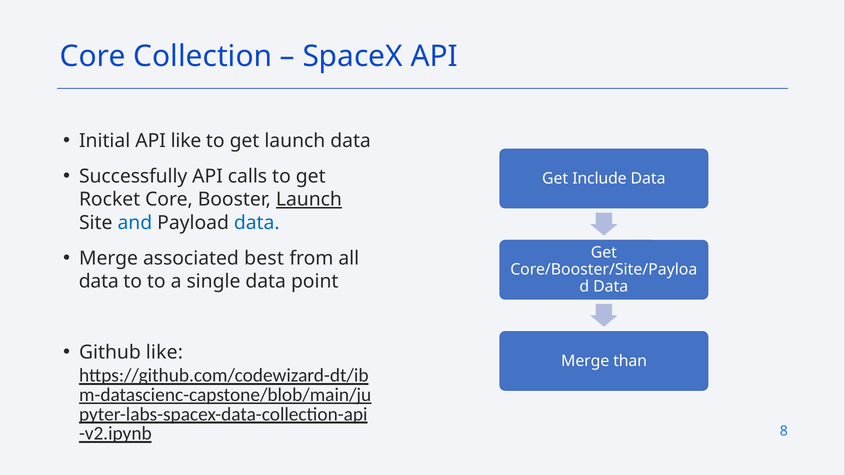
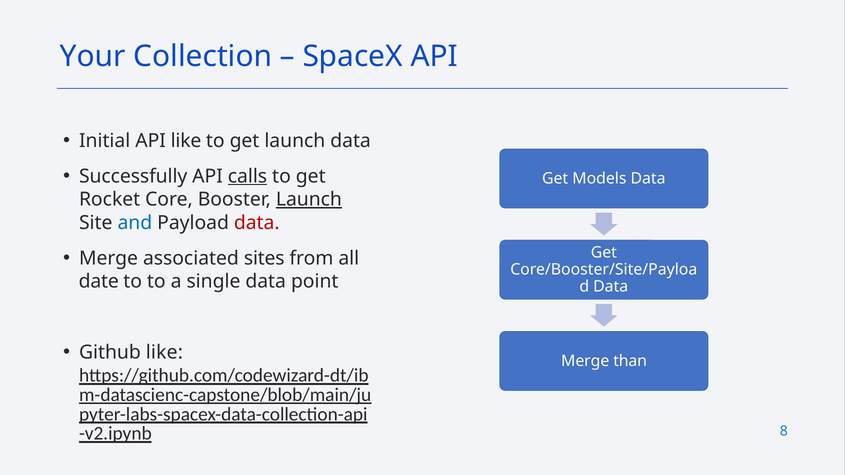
Core at (93, 56): Core -> Your
calls underline: none -> present
Include: Include -> Models
data at (257, 223) colour: blue -> red
best: best -> sites
data at (99, 282): data -> date
